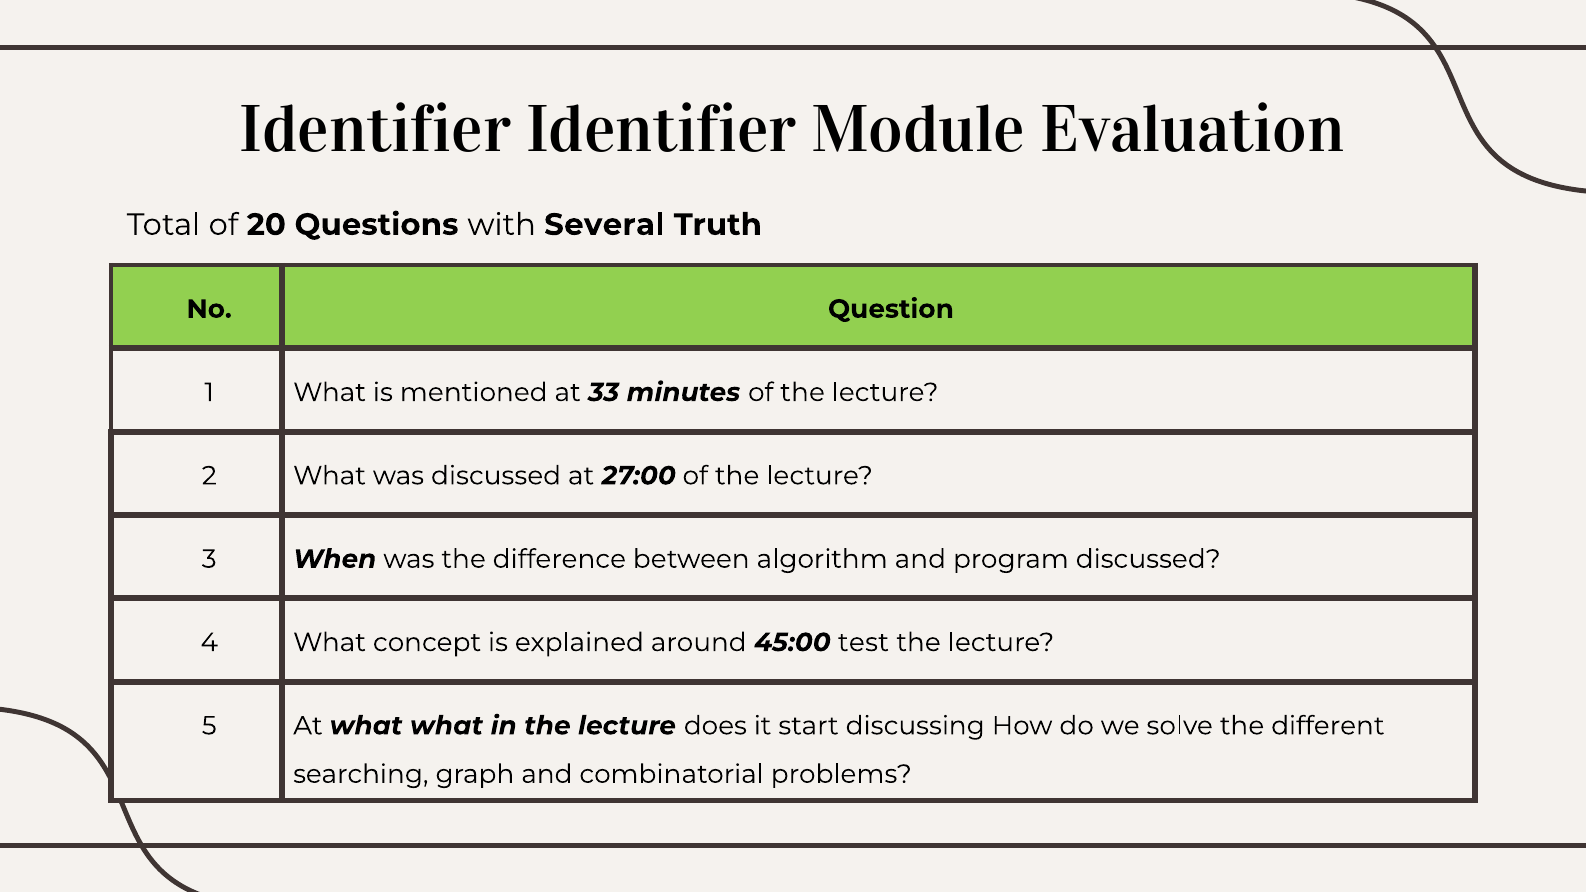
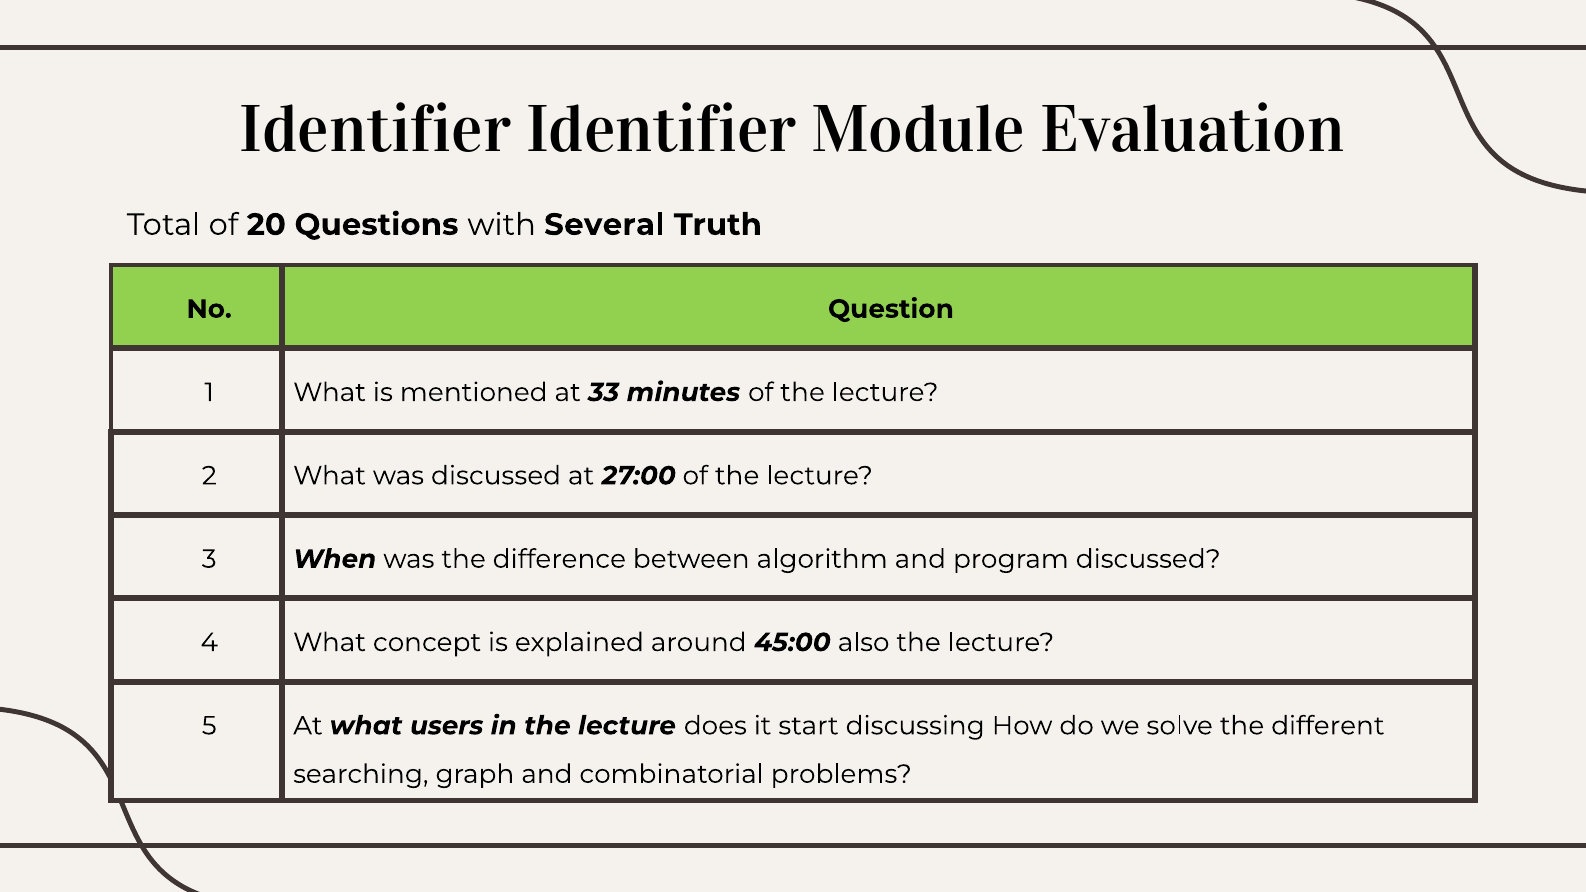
test: test -> also
what what: what -> users
